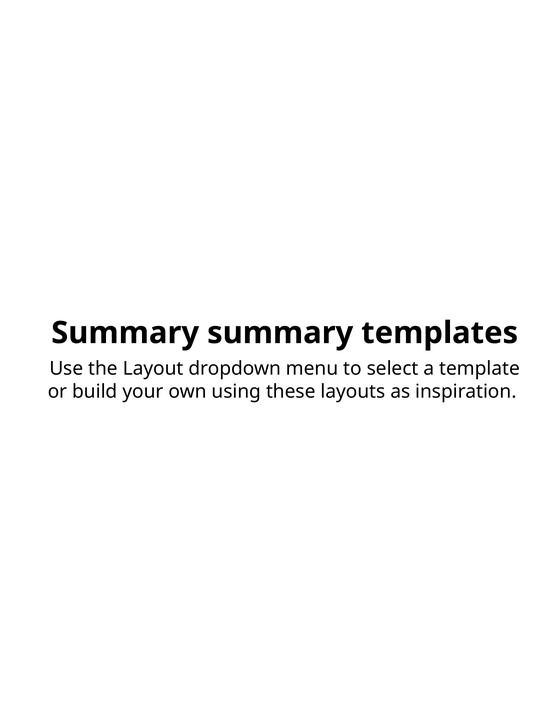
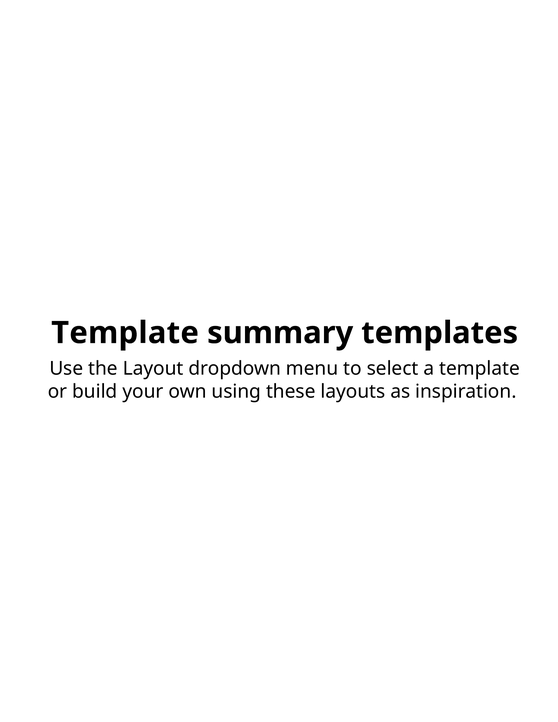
Summary at (125, 333): Summary -> Template
